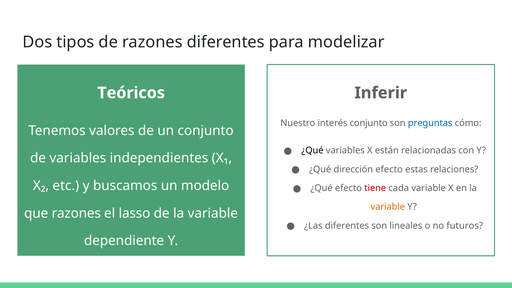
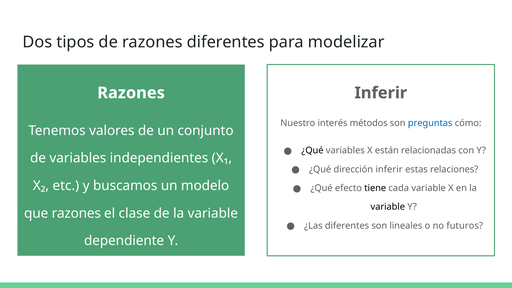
Teóricos at (131, 93): Teóricos -> Razones
interés conjunto: conjunto -> métodos
dirección efecto: efecto -> inferir
tiene colour: red -> black
variable at (388, 207) colour: orange -> black
lasso: lasso -> clase
